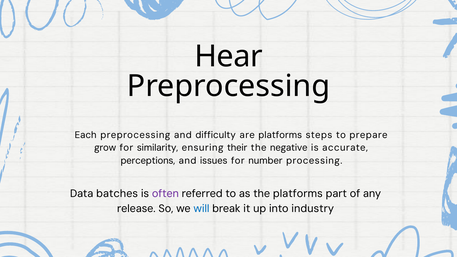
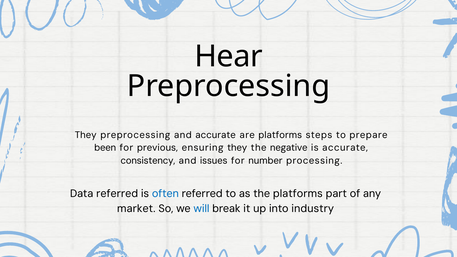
Each at (86, 135): Each -> They
and difficulty: difficulty -> accurate
grow: grow -> been
similarity: similarity -> previous
ensuring their: their -> they
perceptions: perceptions -> consistency
Data batches: batches -> referred
often colour: purple -> blue
release: release -> market
